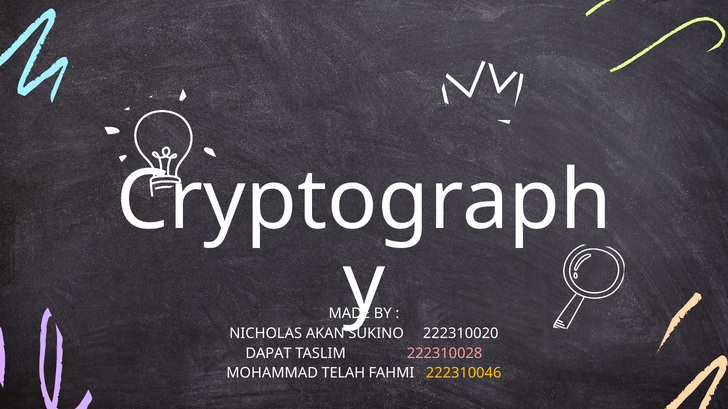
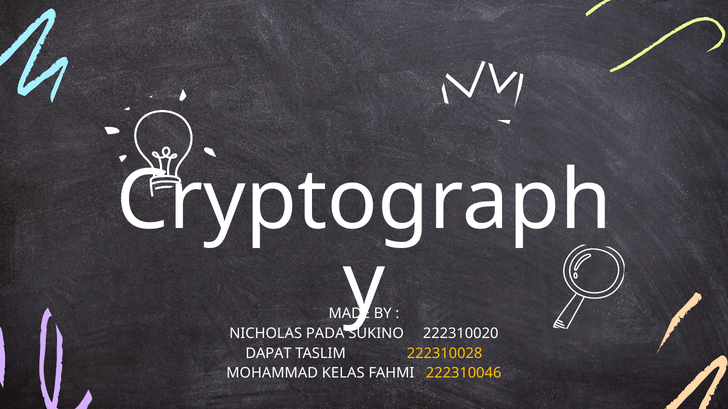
AKAN: AKAN -> PADA
222310028 colour: pink -> yellow
TELAH: TELAH -> KELAS
